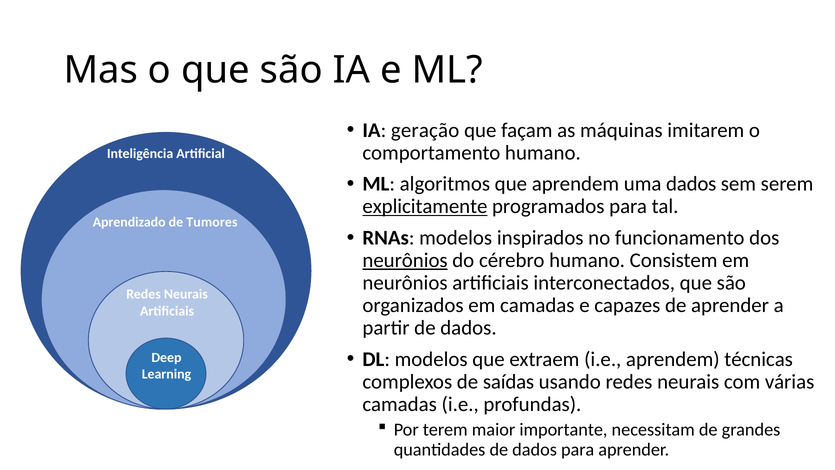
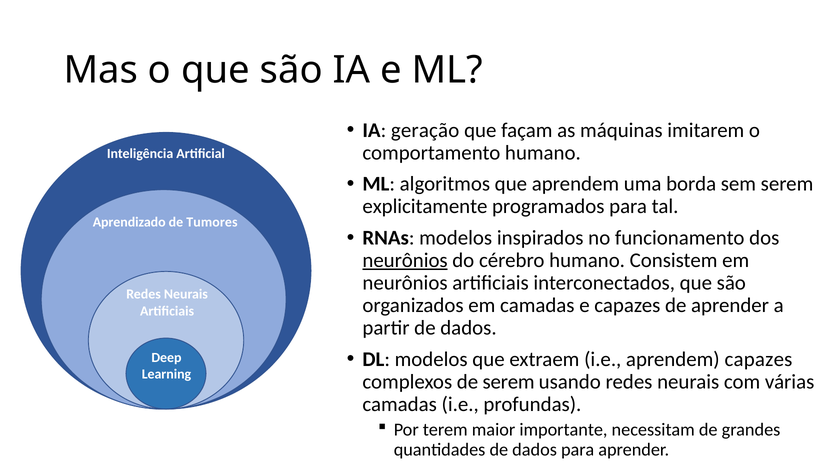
uma dados: dados -> borda
explicitamente underline: present -> none
aprendem técnicas: técnicas -> capazes
de saídas: saídas -> serem
